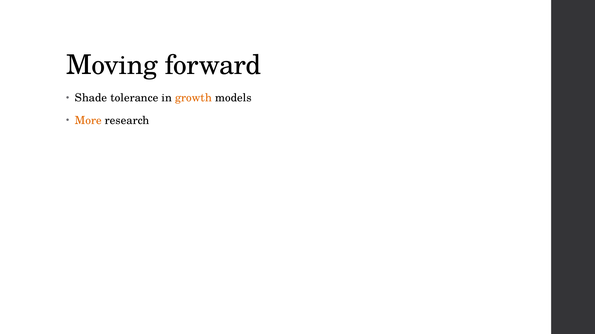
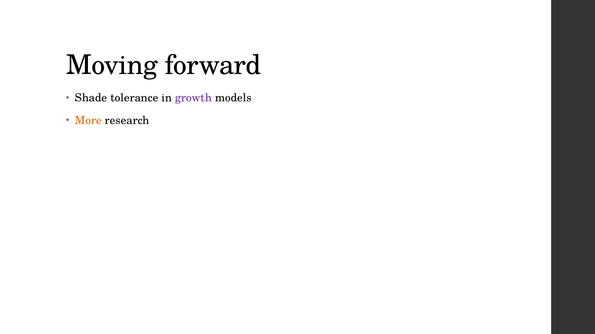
growth colour: orange -> purple
